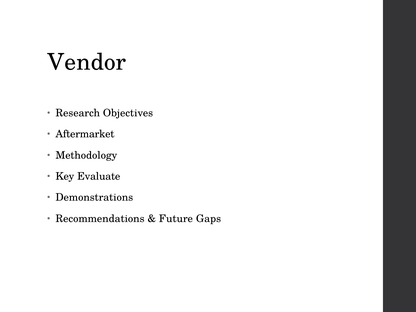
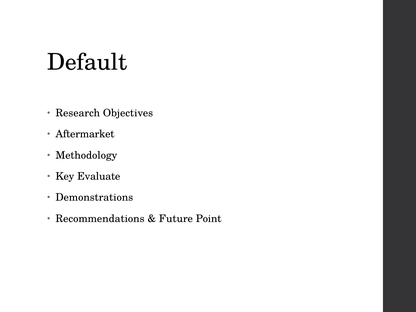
Vendor: Vendor -> Default
Gaps: Gaps -> Point
